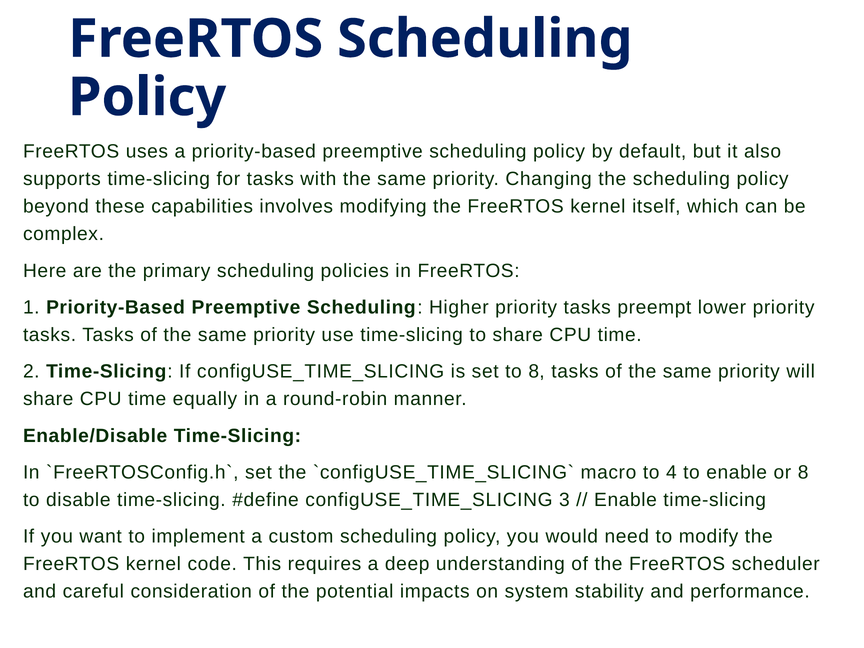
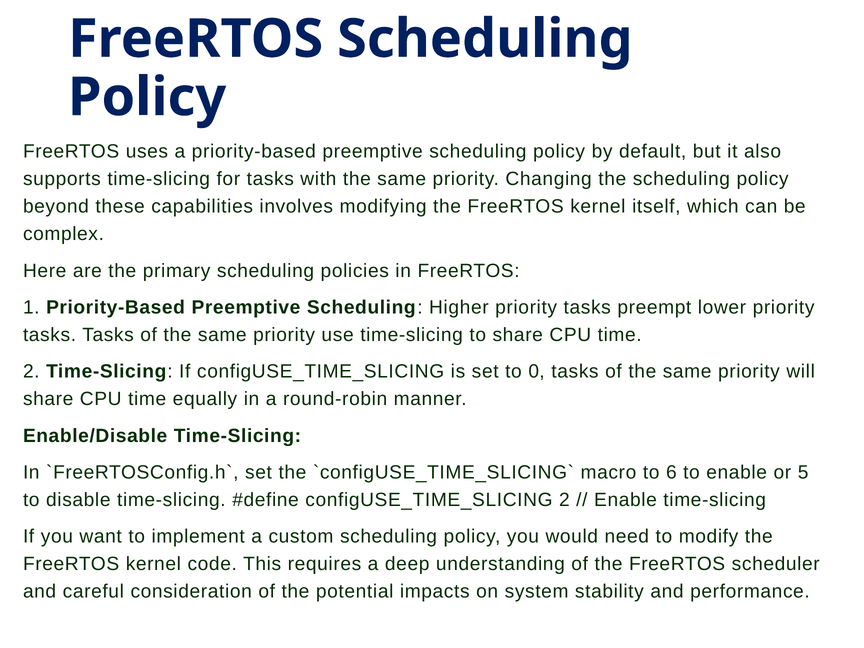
to 8: 8 -> 0
4: 4 -> 6
or 8: 8 -> 5
configUSE_TIME_SLICING 3: 3 -> 2
